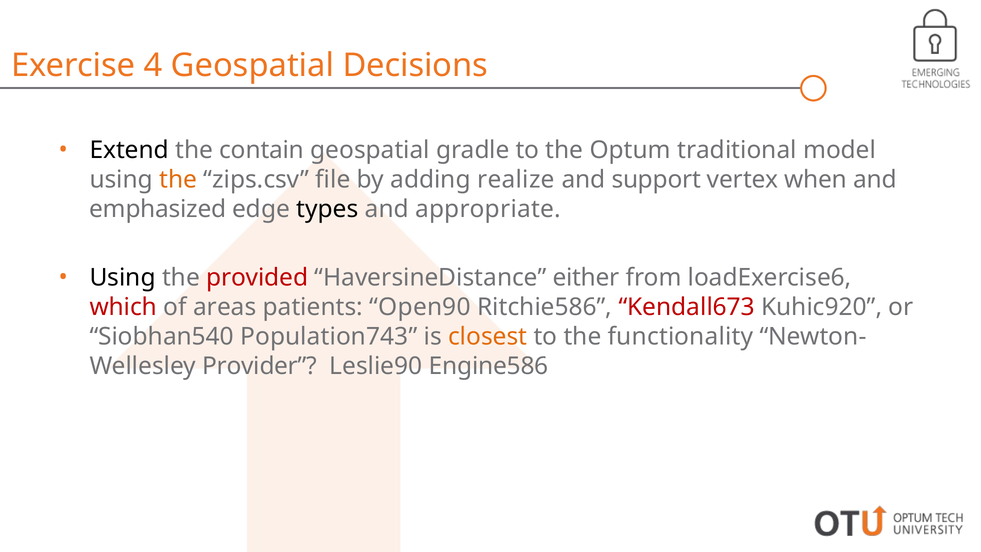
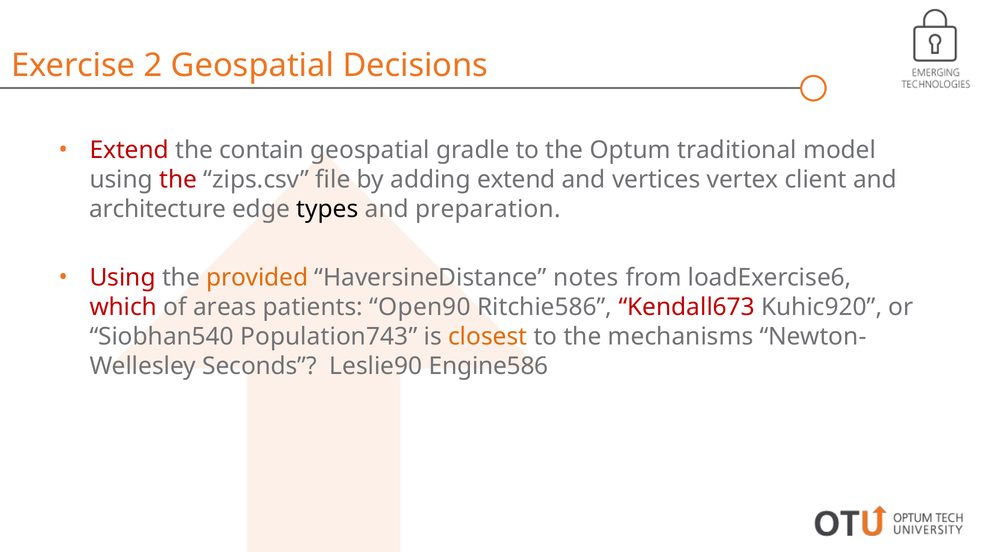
4: 4 -> 2
Extend at (129, 150) colour: black -> red
the at (178, 180) colour: orange -> red
adding realize: realize -> extend
support: support -> vertices
when: when -> client
emphasized: emphasized -> architecture
appropriate: appropriate -> preparation
Using at (123, 278) colour: black -> red
provided colour: red -> orange
either: either -> notes
functionality: functionality -> mechanisms
Provider: Provider -> Seconds
